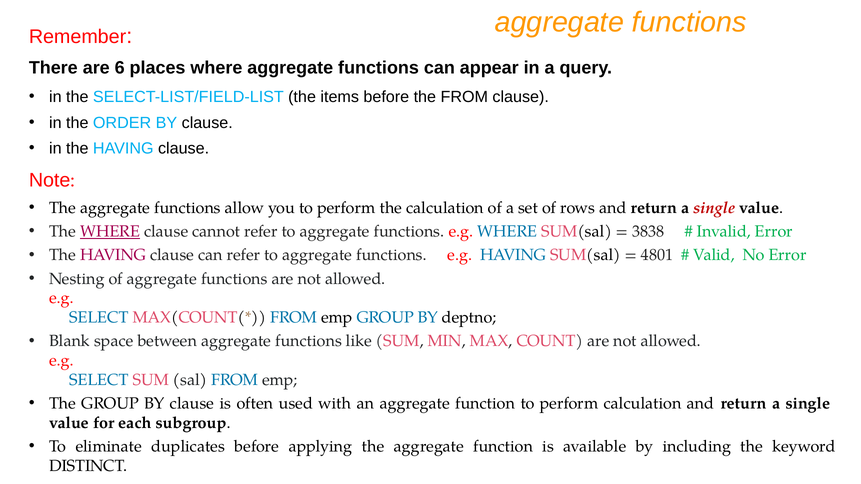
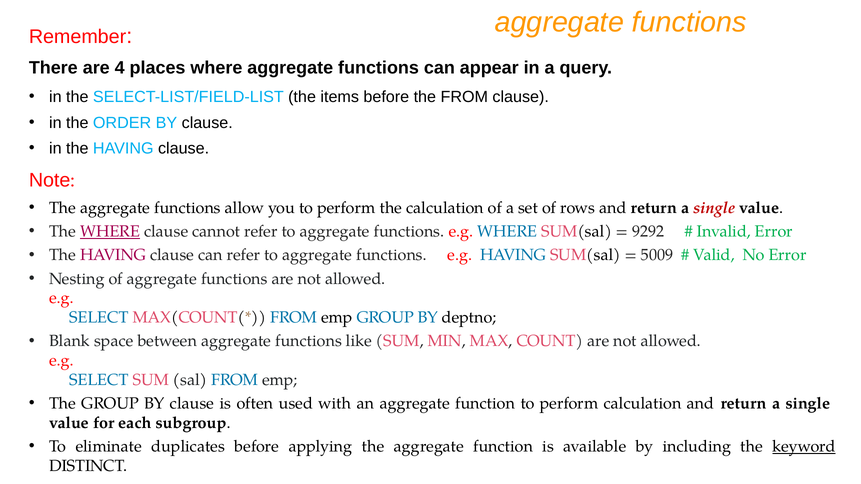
6: 6 -> 4
3838: 3838 -> 9292
4801: 4801 -> 5009
keyword underline: none -> present
